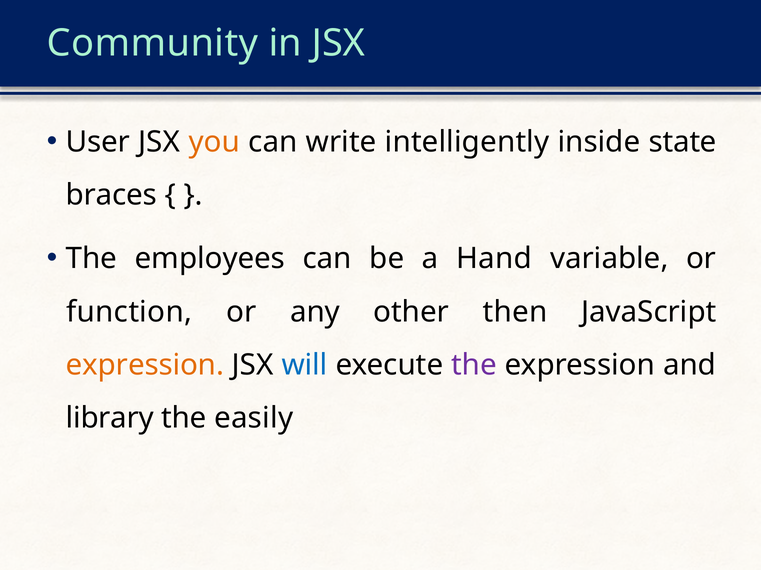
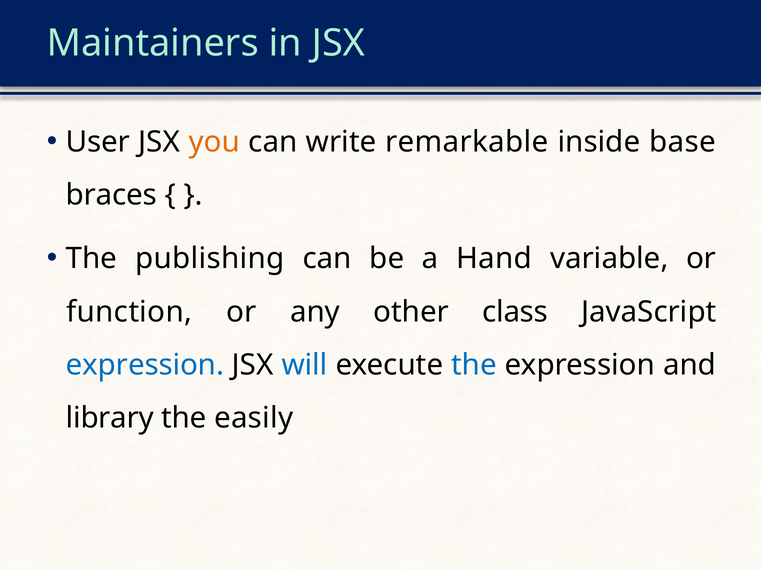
Community: Community -> Maintainers
intelligently: intelligently -> remarkable
state: state -> base
employees: employees -> publishing
then: then -> class
expression at (145, 365) colour: orange -> blue
the at (474, 365) colour: purple -> blue
